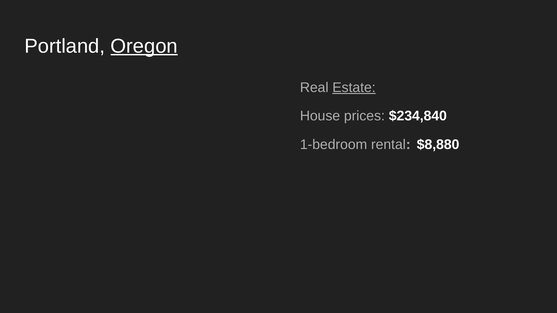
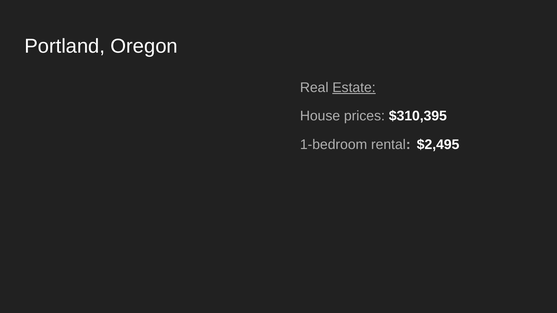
Oregon underline: present -> none
$234,840: $234,840 -> $310,395
$8,880: $8,880 -> $2,495
